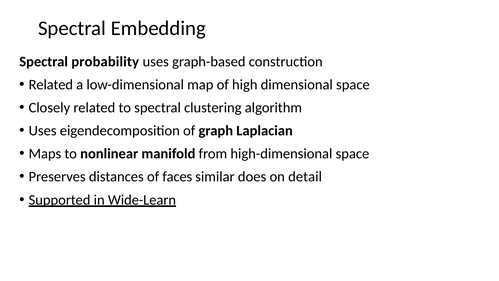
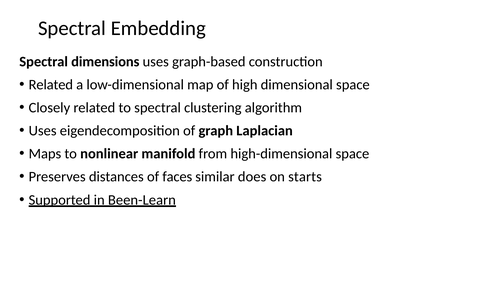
probability: probability -> dimensions
detail: detail -> starts
Wide-Learn: Wide-Learn -> Been-Learn
